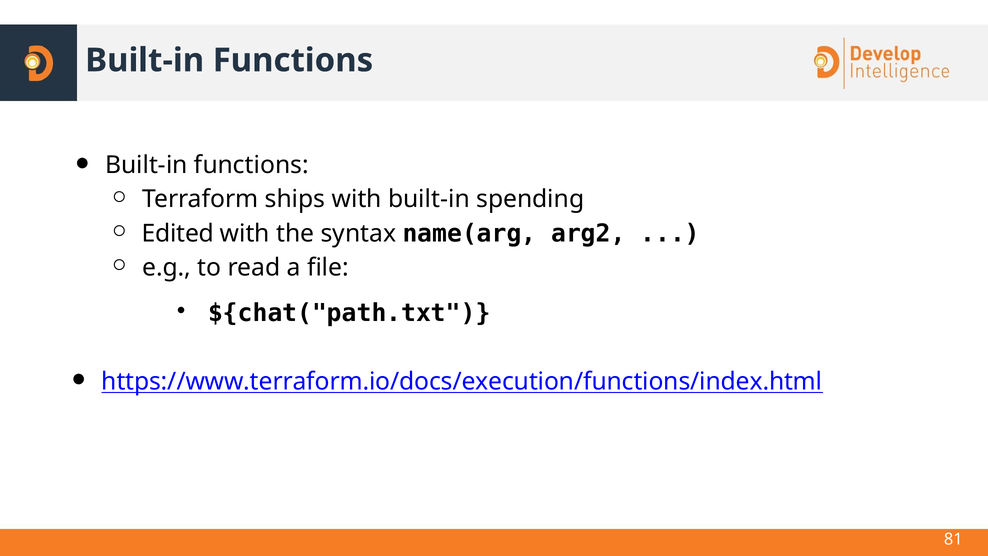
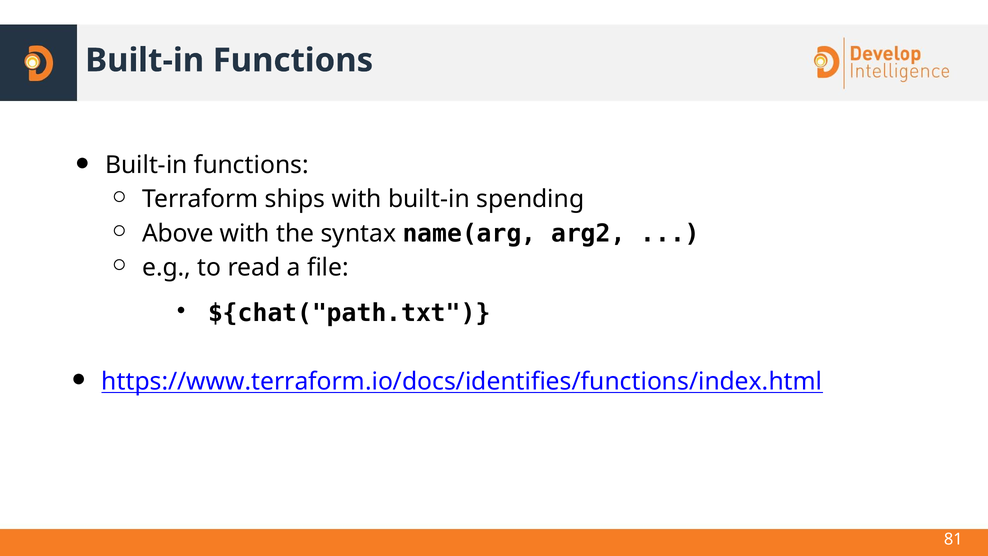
Edited: Edited -> Above
https://www.terraform.io/docs/execution/functions/index.html: https://www.terraform.io/docs/execution/functions/index.html -> https://www.terraform.io/docs/identifies/functions/index.html
